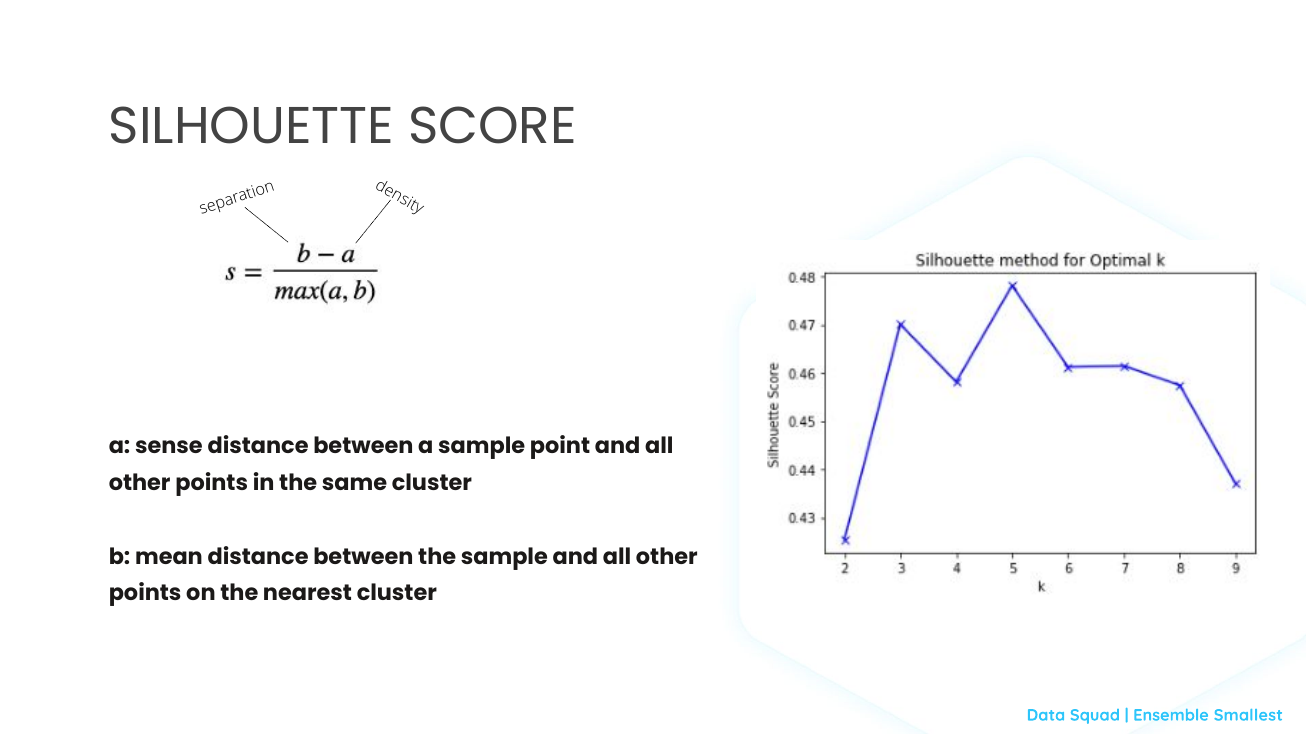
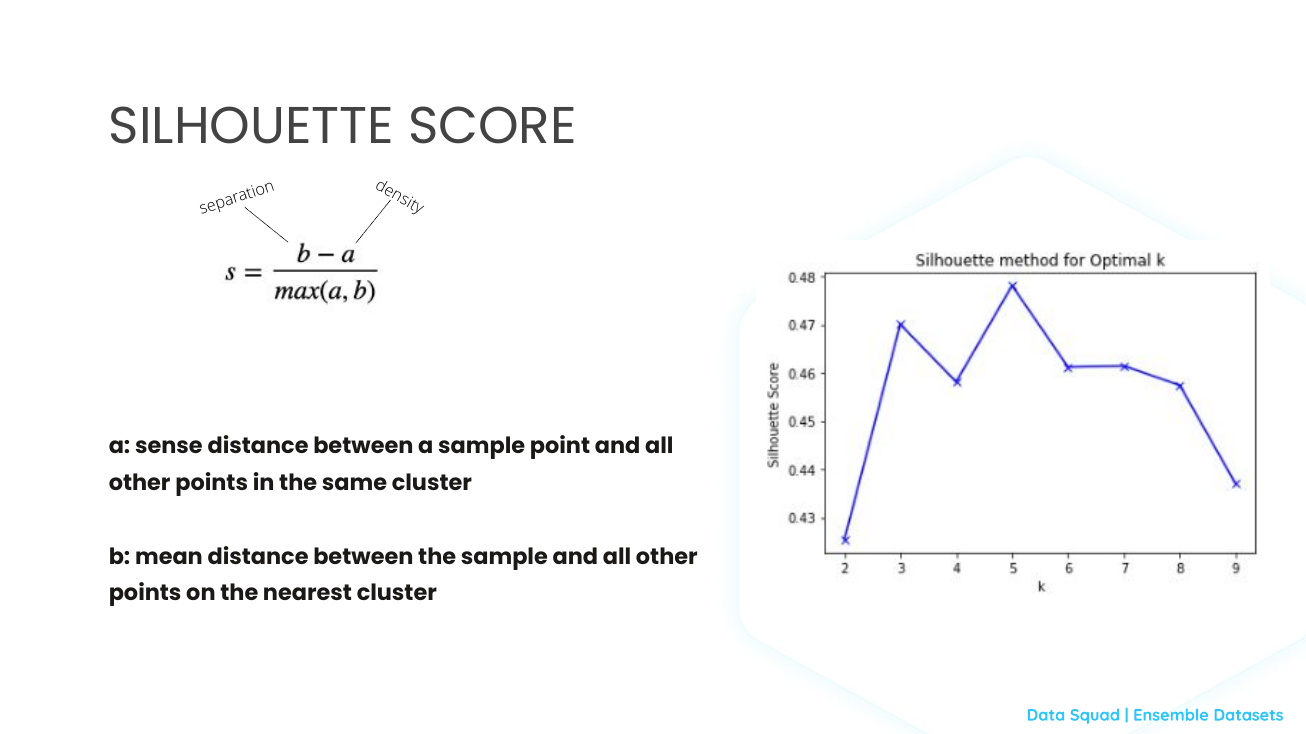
Smallest: Smallest -> Datasets
